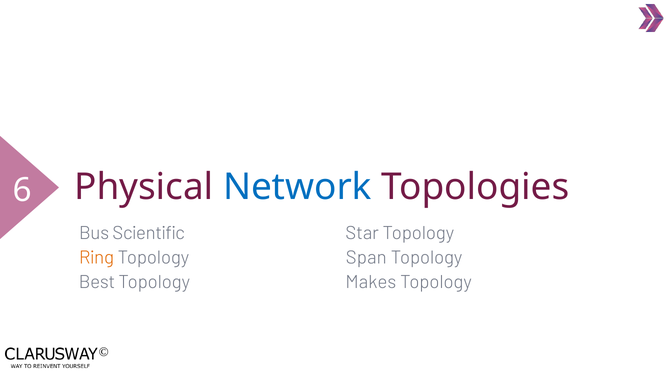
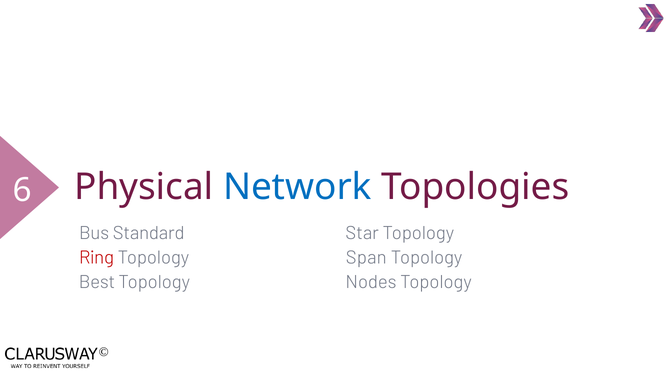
Scientific: Scientific -> Standard
Ring colour: orange -> red
Makes: Makes -> Nodes
